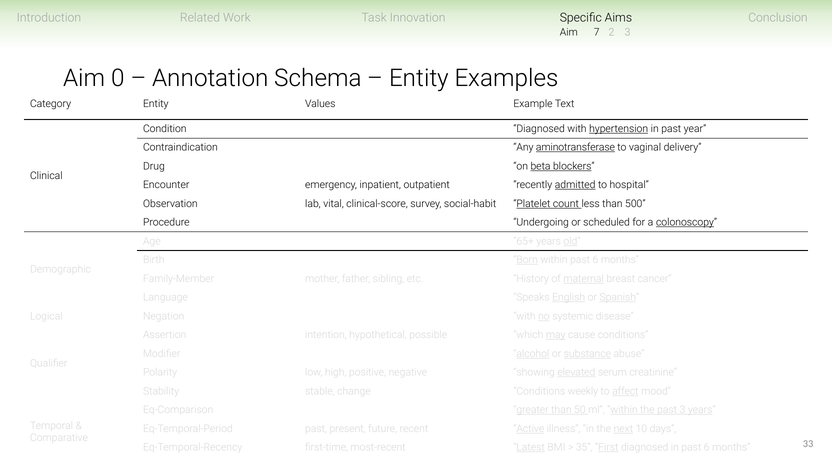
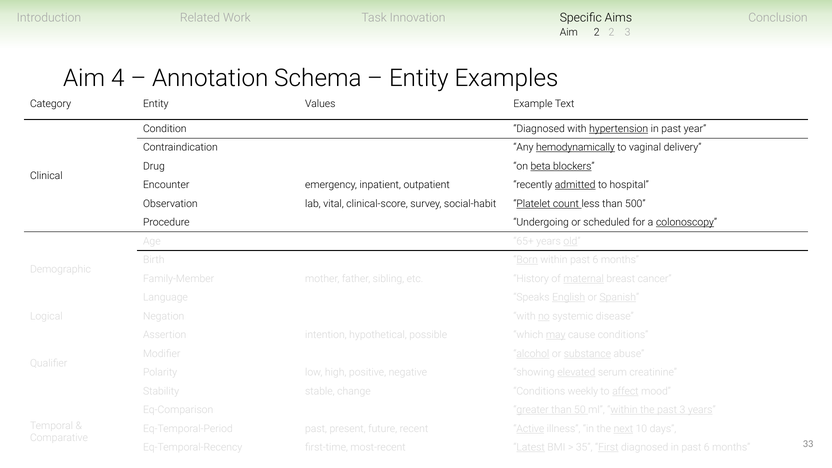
Aim 7: 7 -> 2
0: 0 -> 4
aminotransferase: aminotransferase -> hemodynamically
